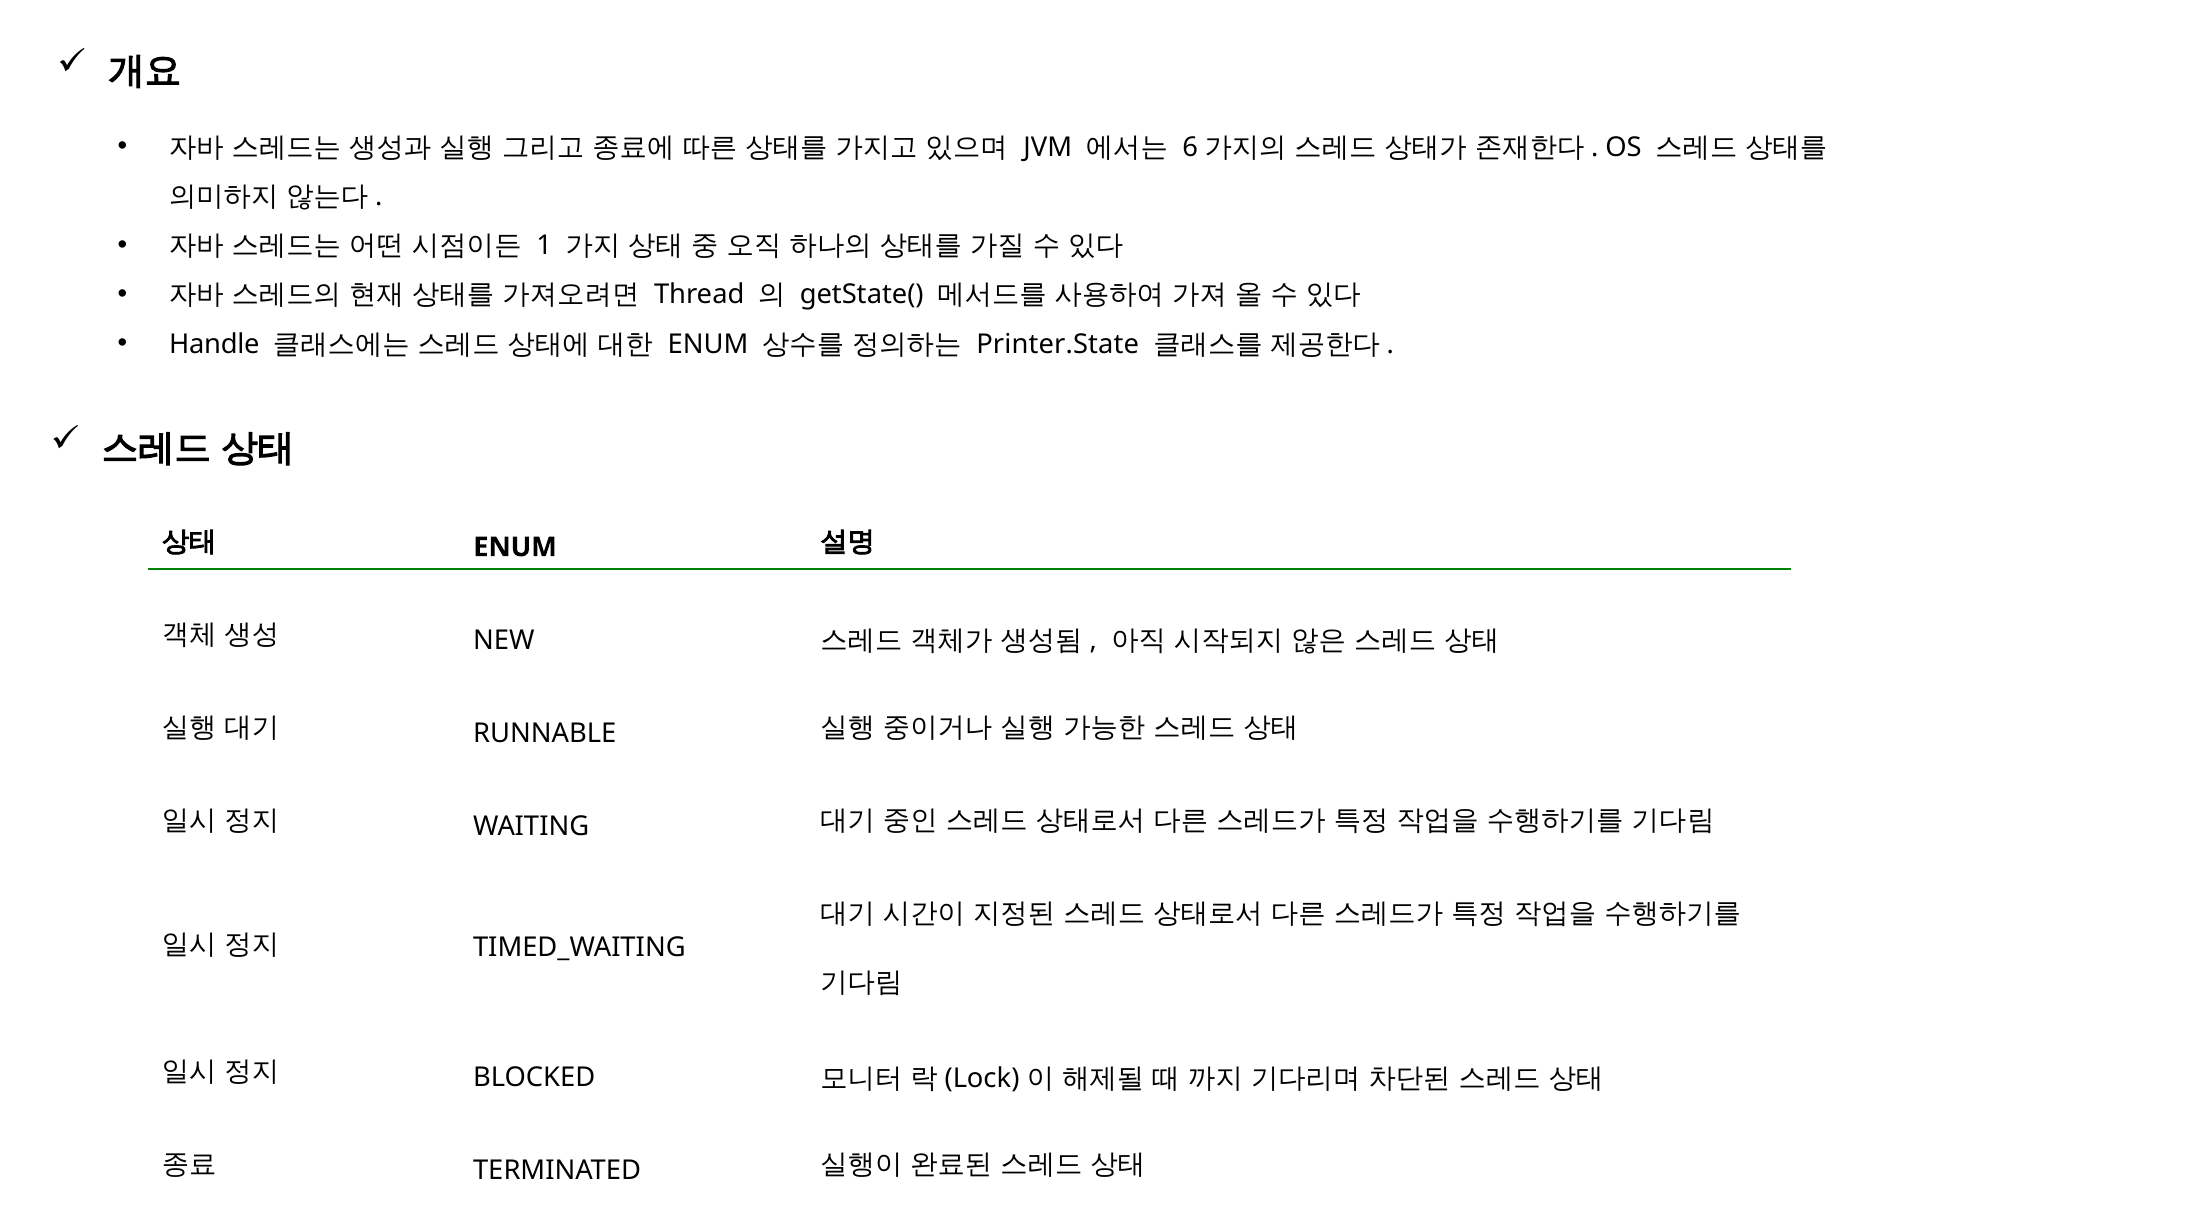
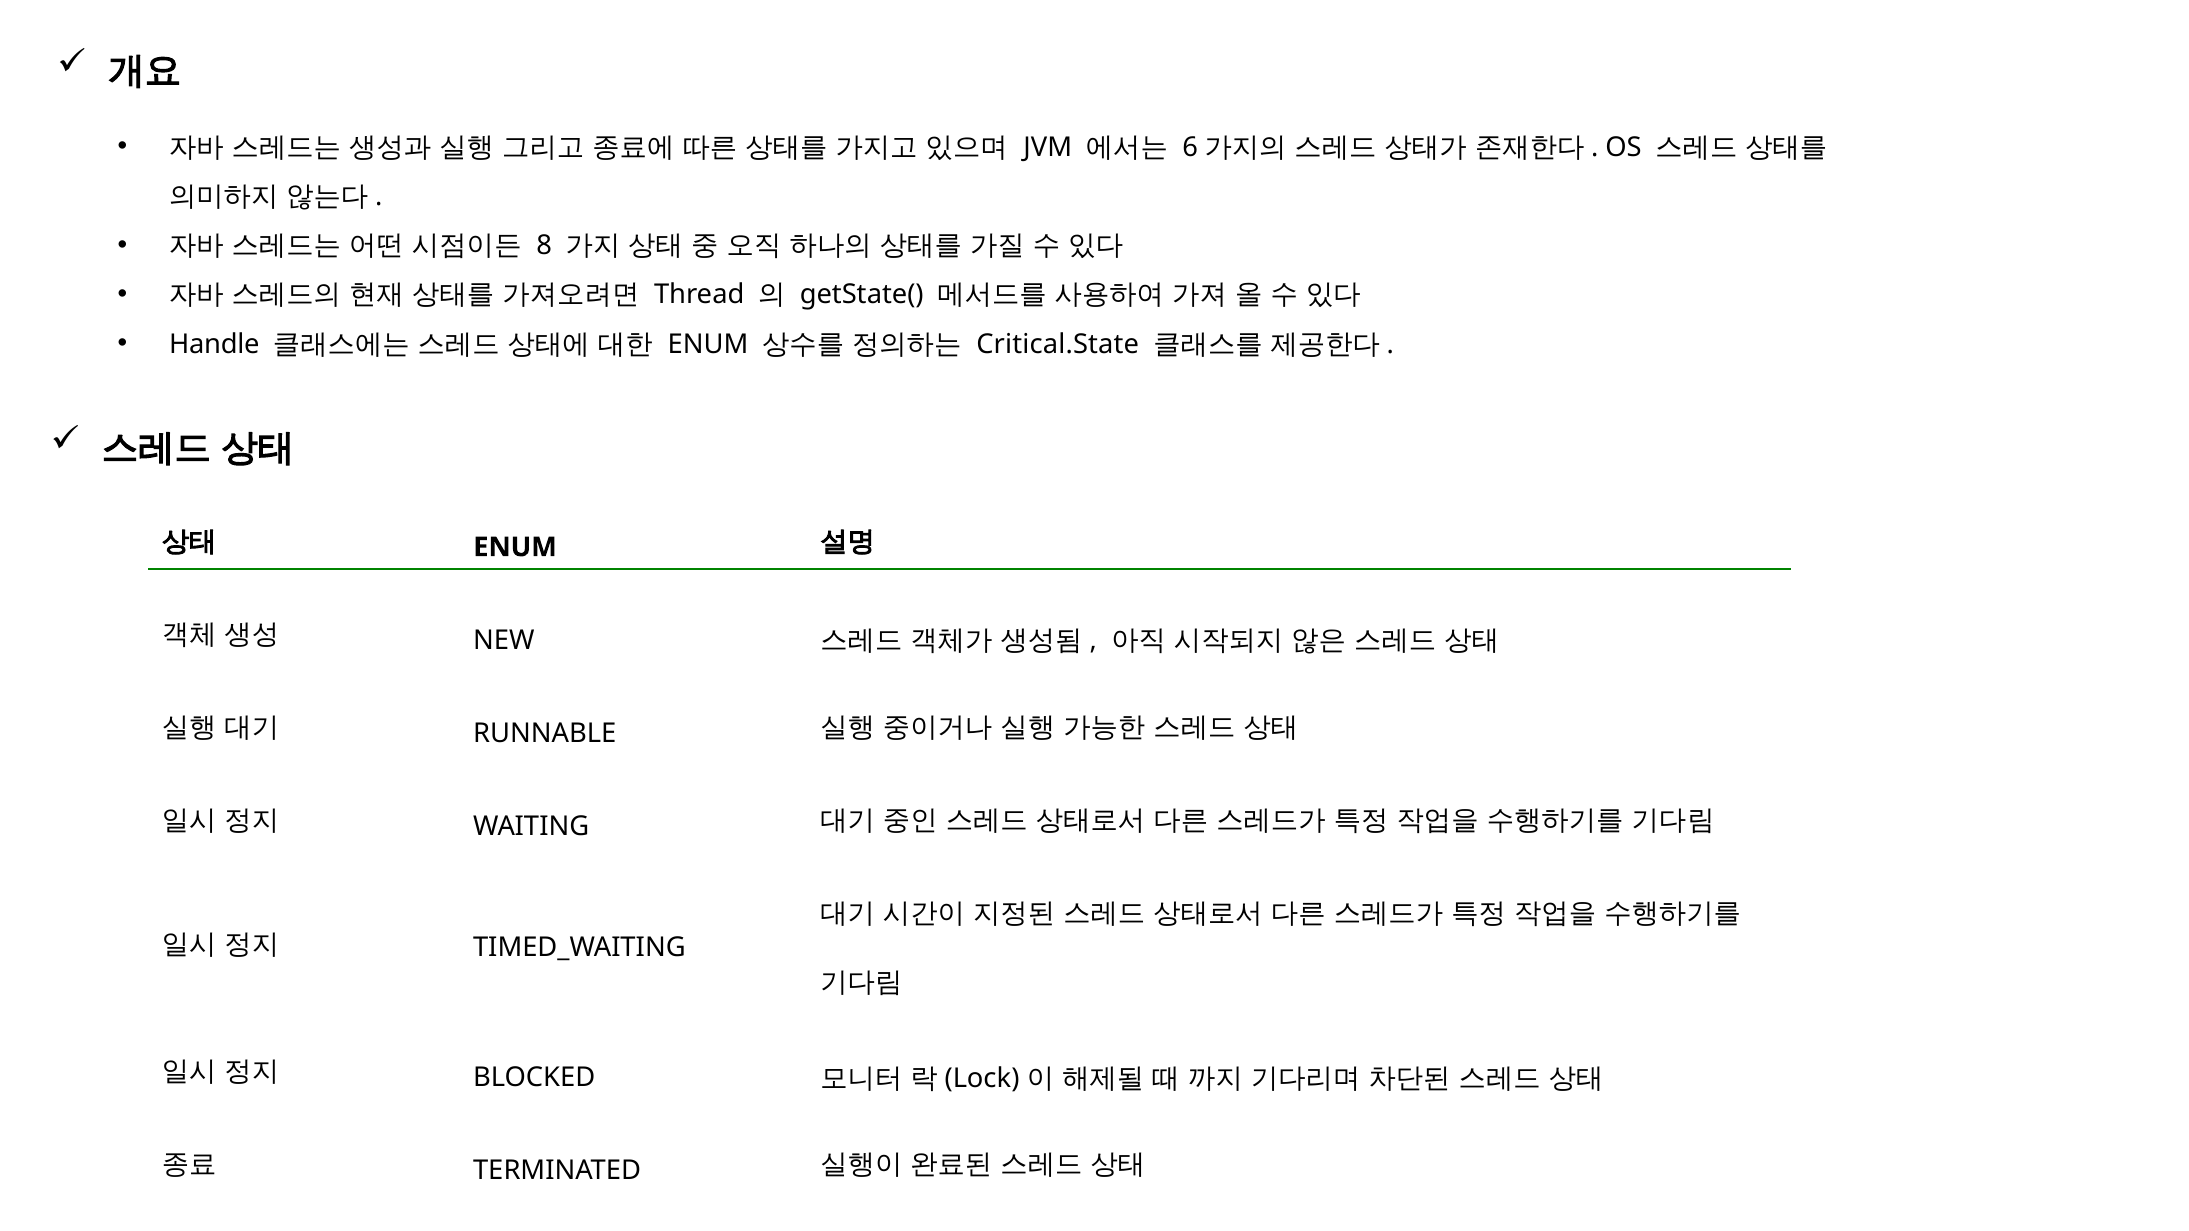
1: 1 -> 8
Printer.State: Printer.State -> Critical.State
